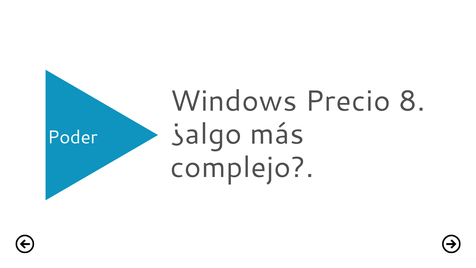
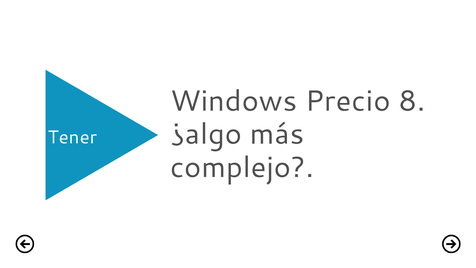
Poder: Poder -> Tener
